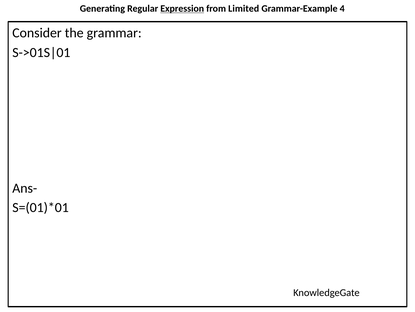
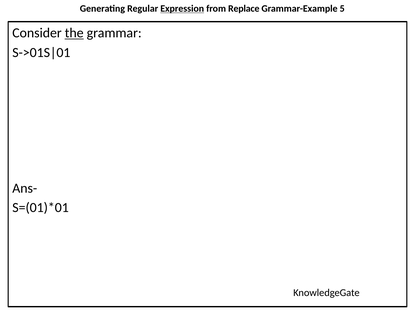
Limited: Limited -> Replace
4: 4 -> 5
the underline: none -> present
